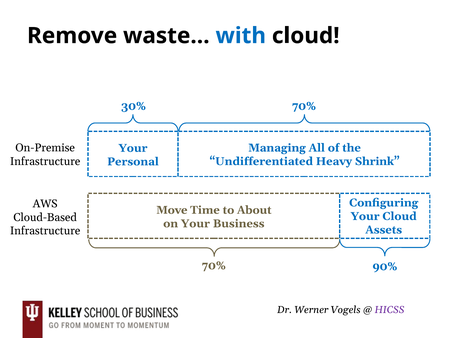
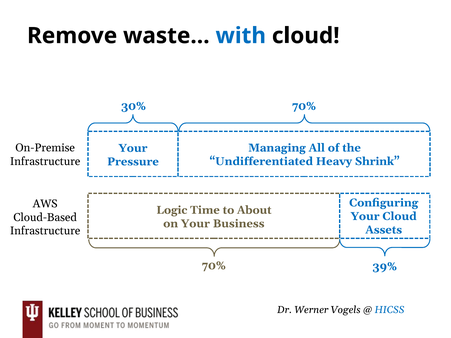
Personal: Personal -> Pressure
Move: Move -> Logic
90%: 90% -> 39%
HICSS colour: purple -> blue
